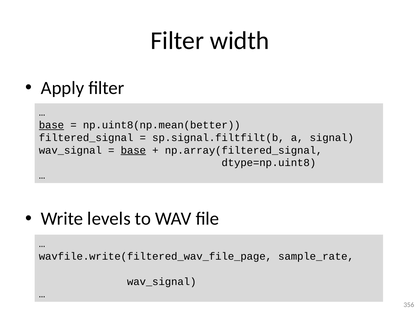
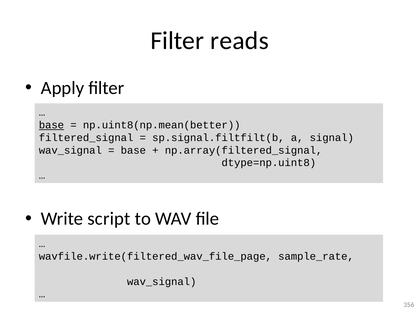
width: width -> reads
base at (133, 150) underline: present -> none
levels: levels -> script
